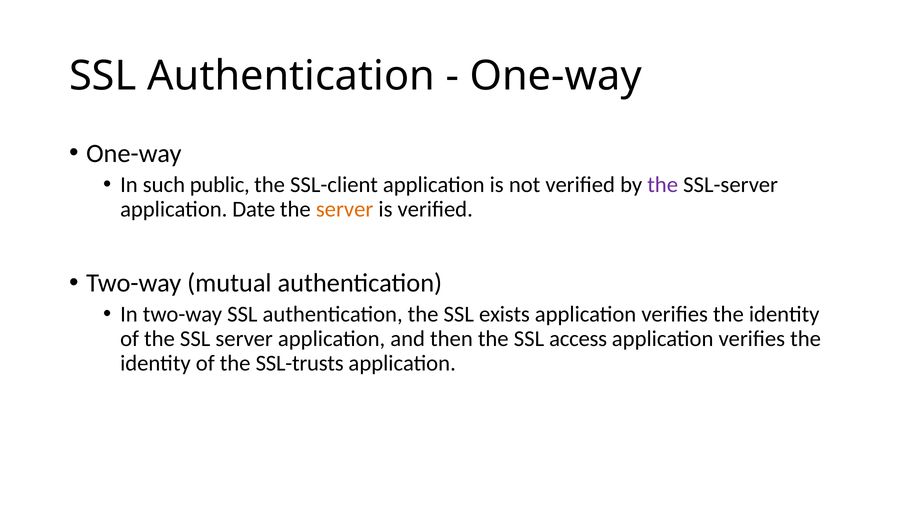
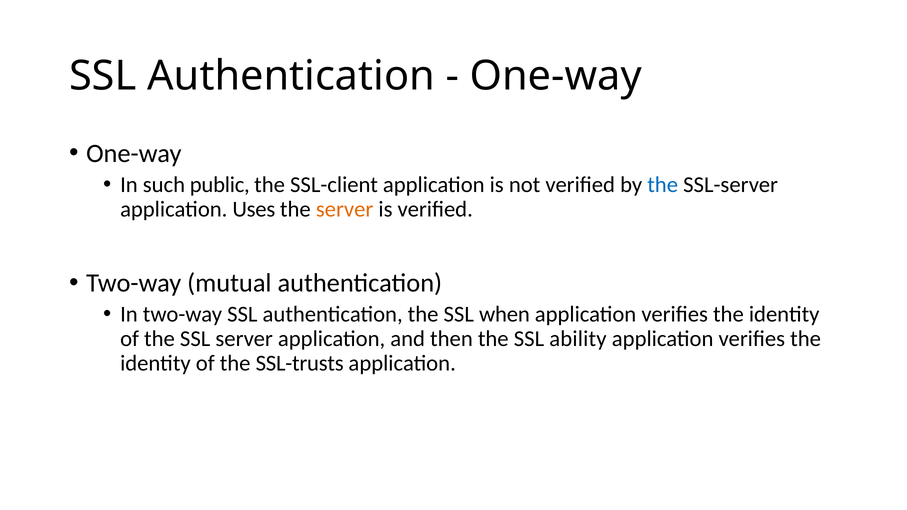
the at (663, 185) colour: purple -> blue
Date: Date -> Uses
exists: exists -> when
access: access -> ability
